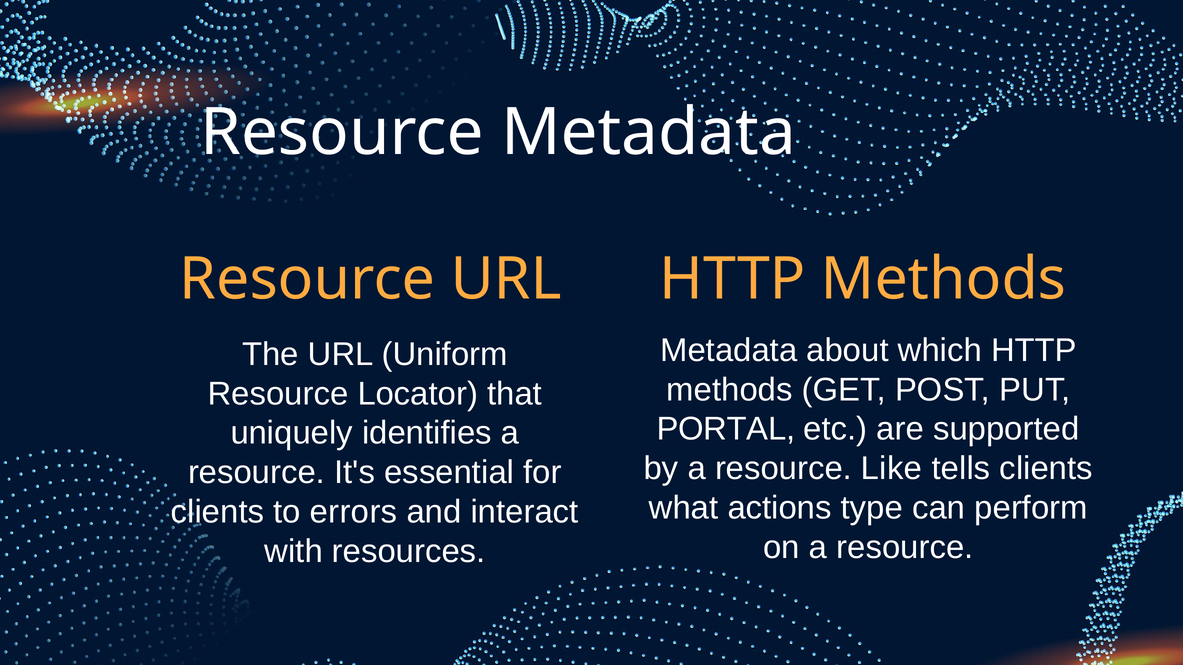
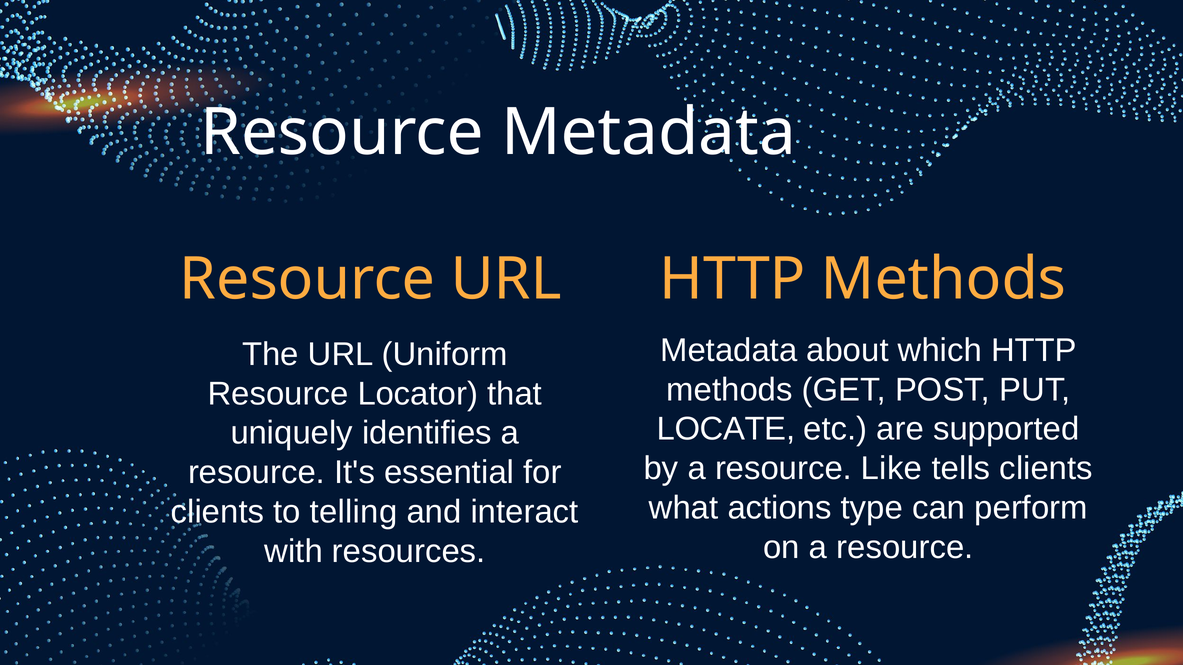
PORTAL: PORTAL -> LOCATE
errors: errors -> telling
